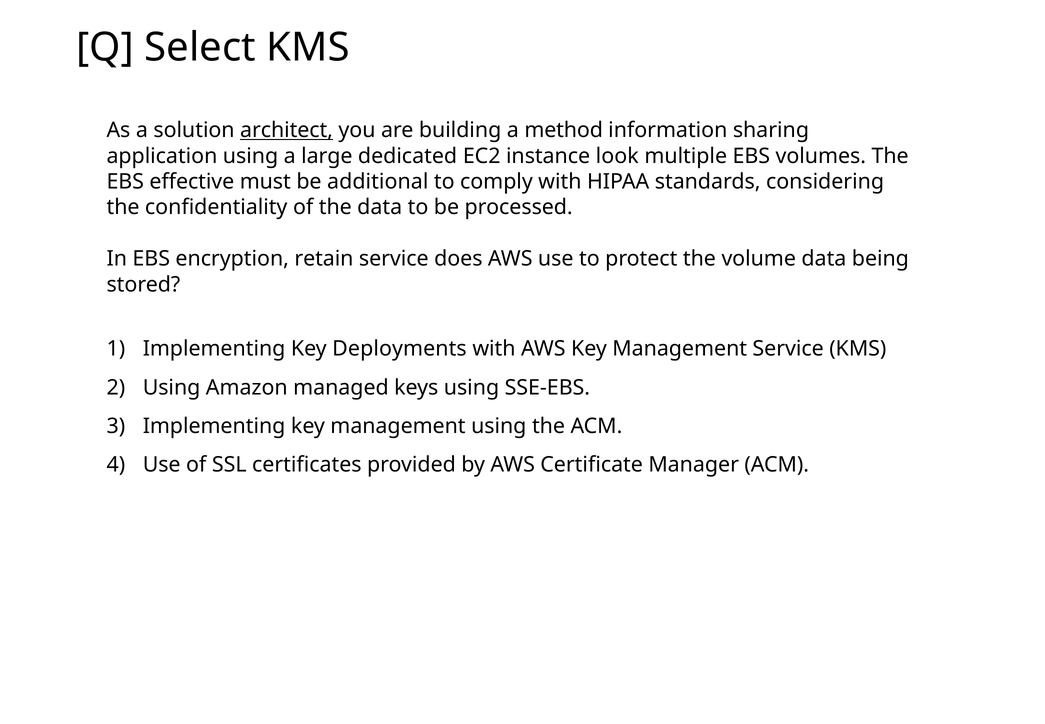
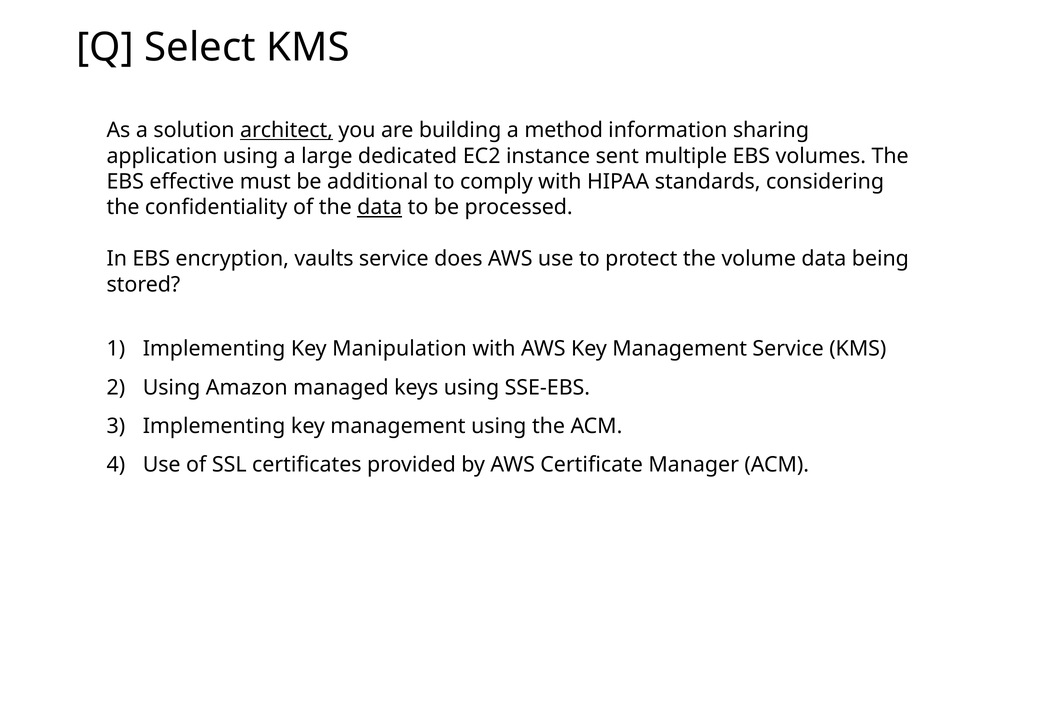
look: look -> sent
data at (380, 207) underline: none -> present
retain: retain -> vaults
Deployments: Deployments -> Manipulation
